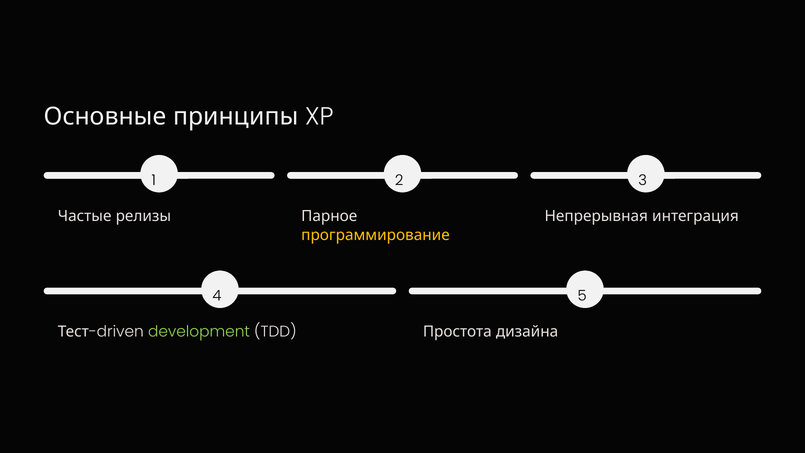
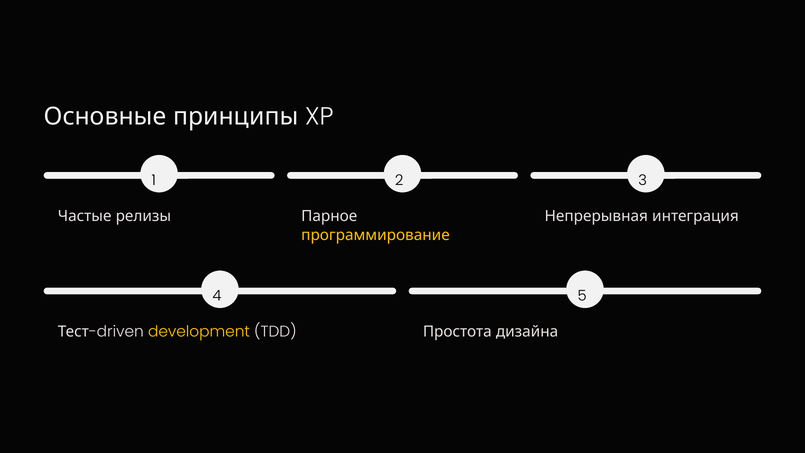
development colour: light green -> yellow
